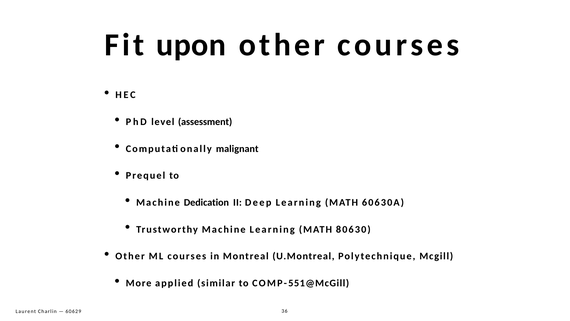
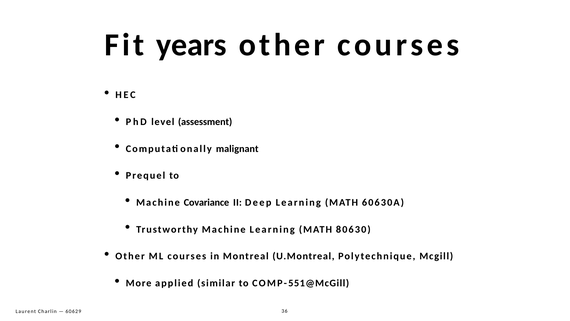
upon: upon -> years
Dedication: Dedication -> Covariance
